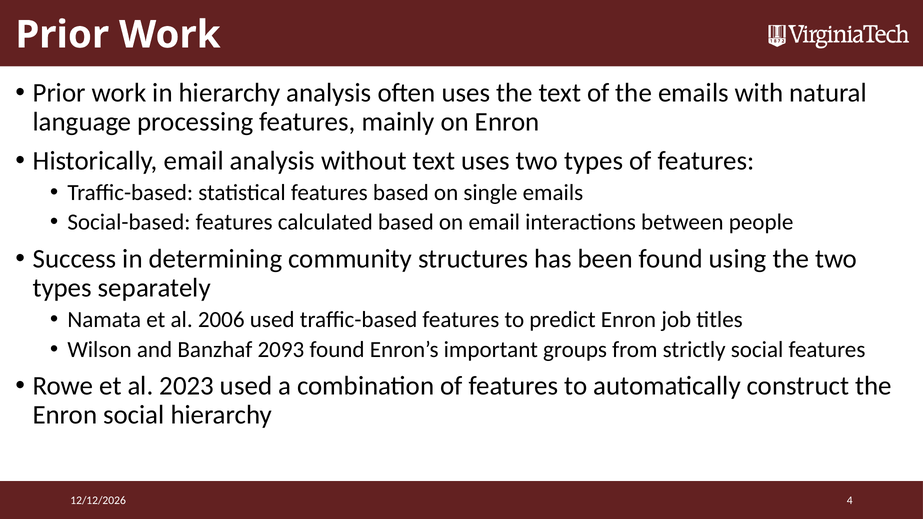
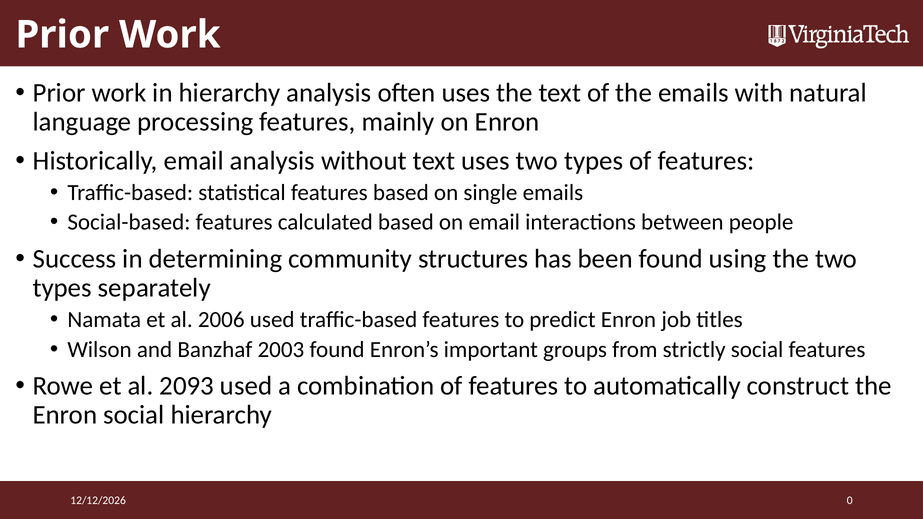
2093: 2093 -> 2003
2023: 2023 -> 2093
4: 4 -> 0
